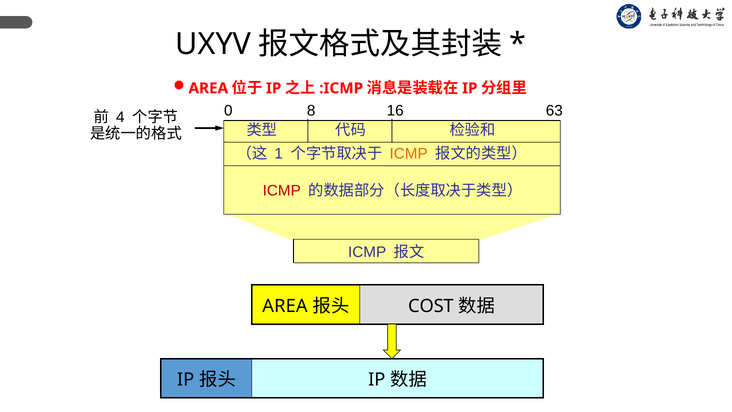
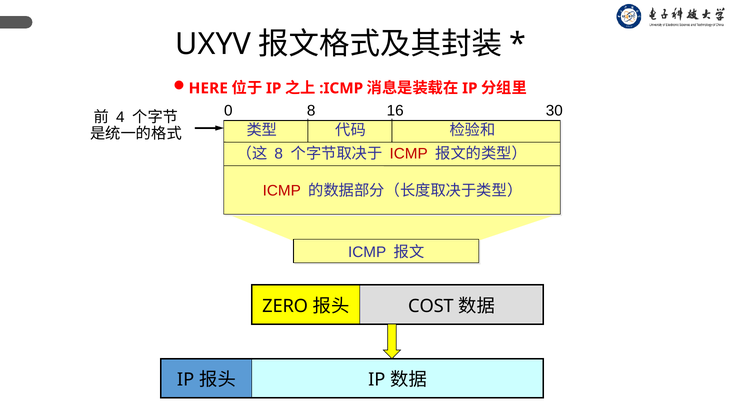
AREA at (208, 88): AREA -> HERE
63: 63 -> 30
1 at (279, 154): 1 -> 8
ICMP at (409, 154) colour: orange -> red
AREA at (285, 306): AREA -> ZERO
